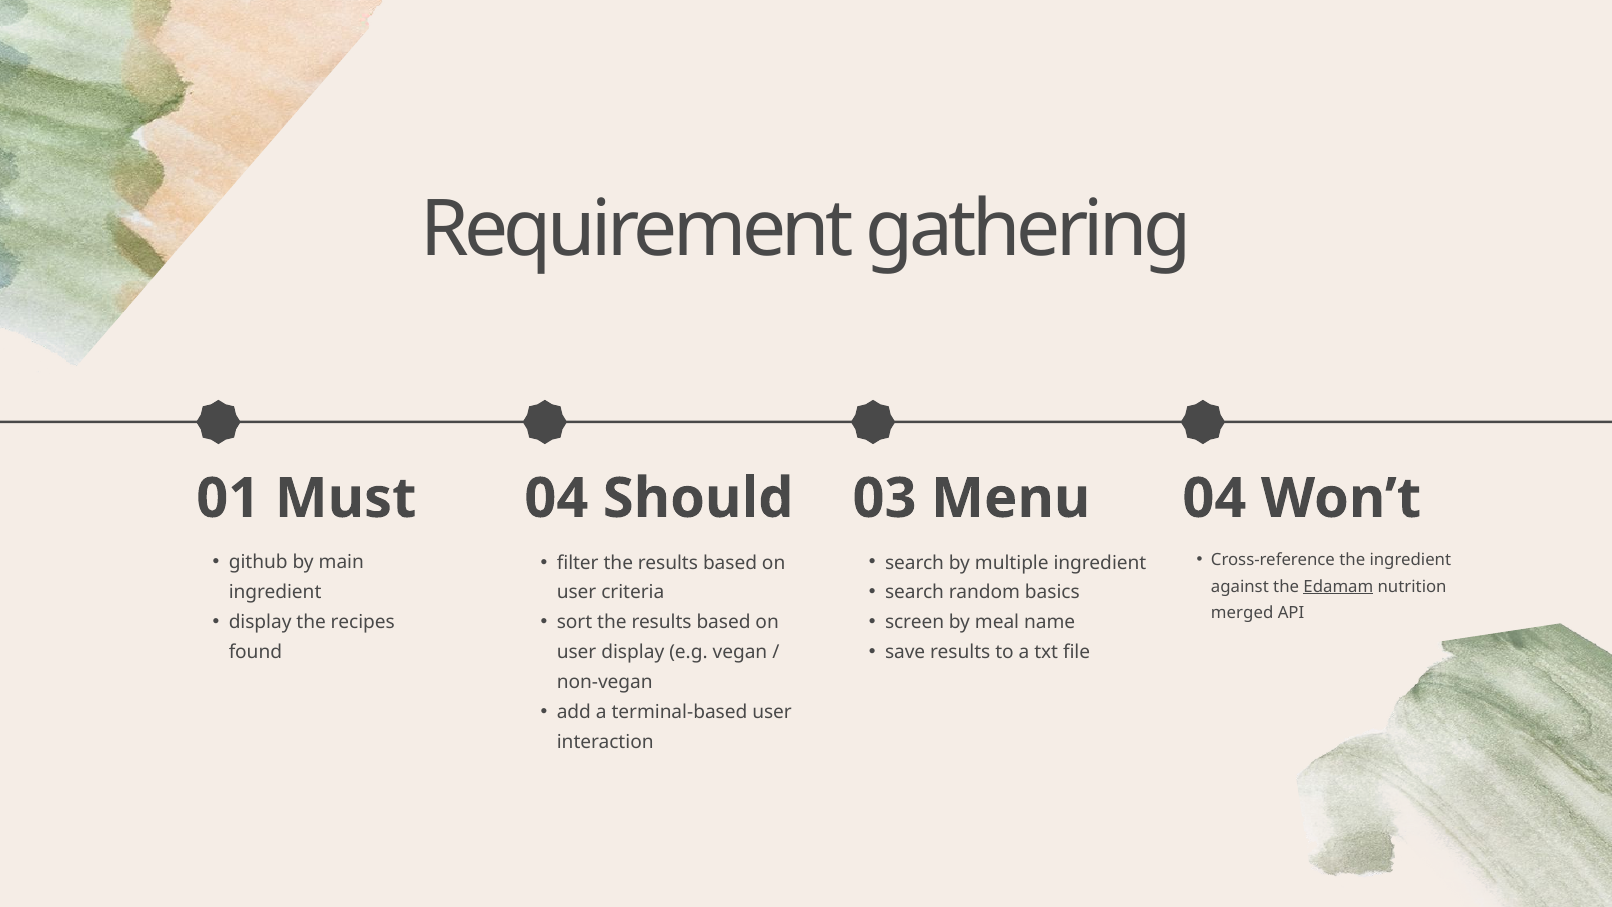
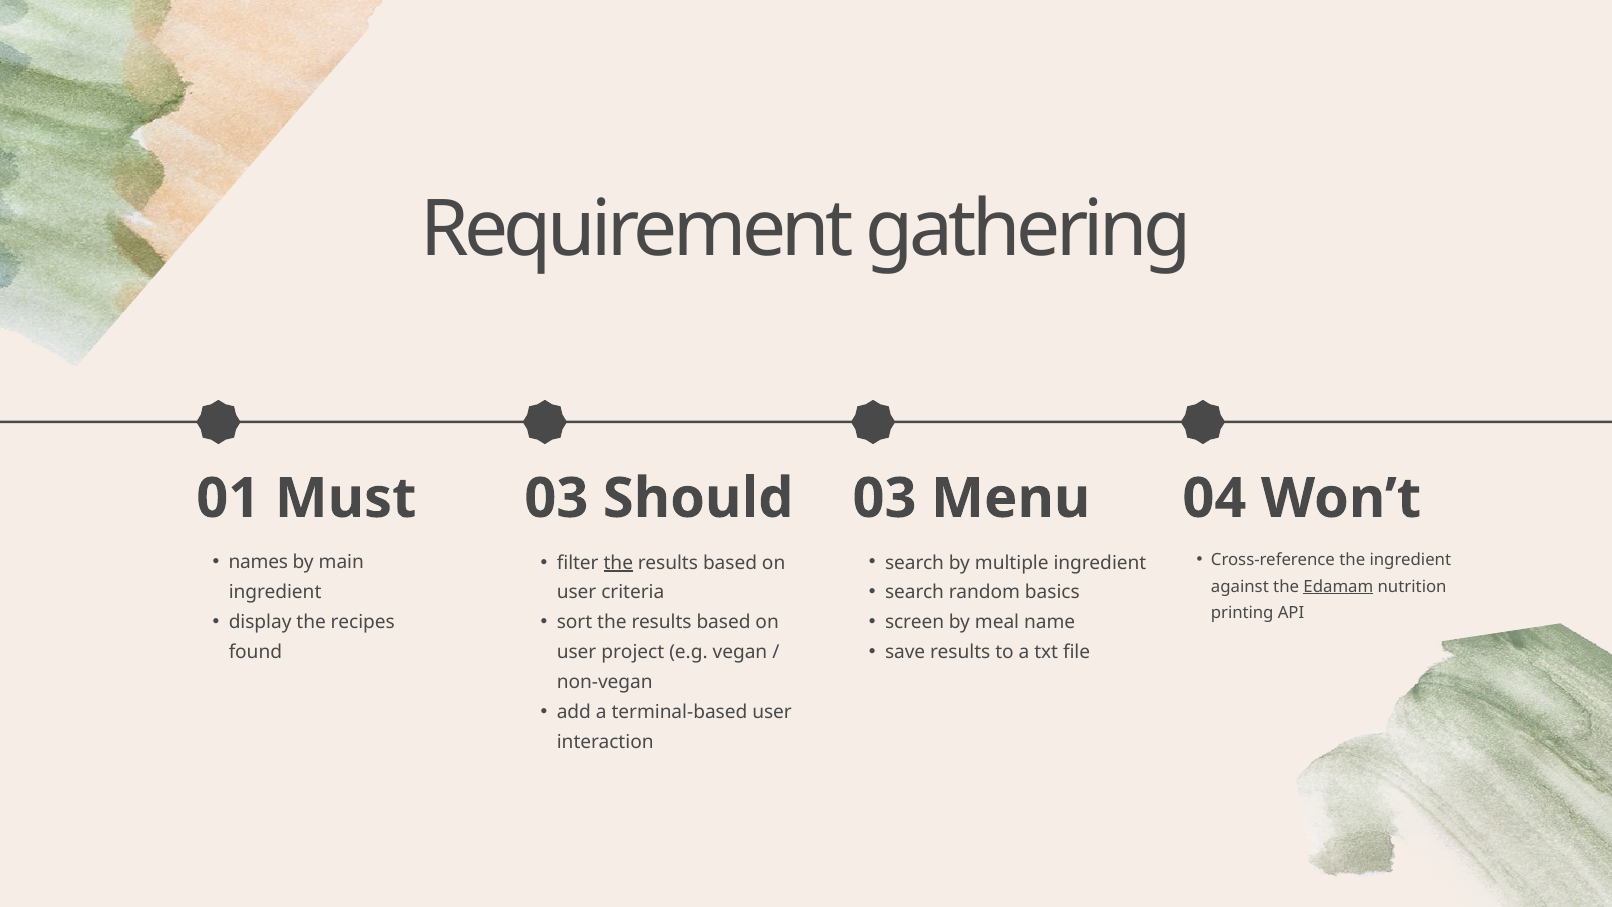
Must 04: 04 -> 03
github: github -> names
the at (618, 563) underline: none -> present
merged: merged -> printing
user display: display -> project
